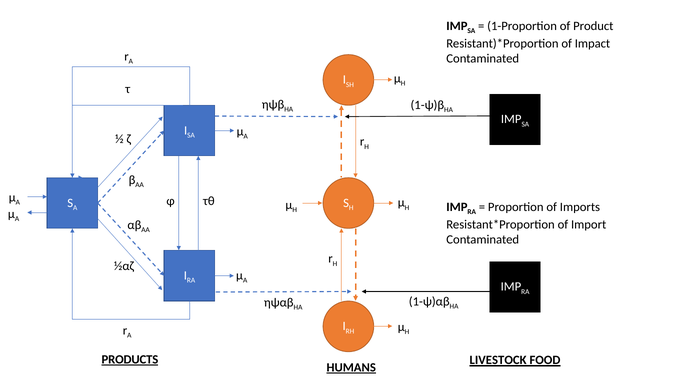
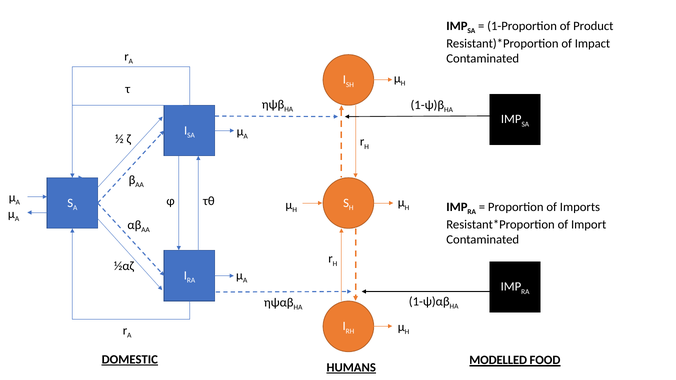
PRODUCTS: PRODUCTS -> DOMESTIC
LIVESTOCK: LIVESTOCK -> MODELLED
